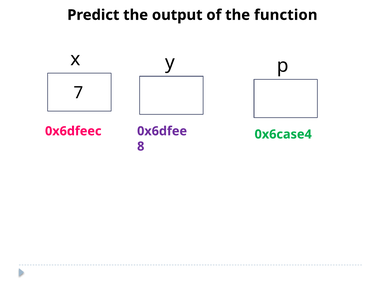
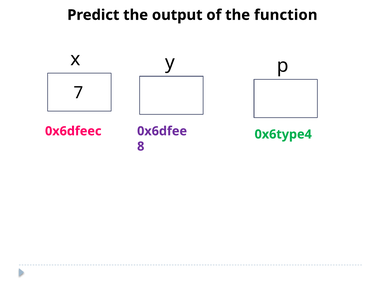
0x6case4: 0x6case4 -> 0x6type4
